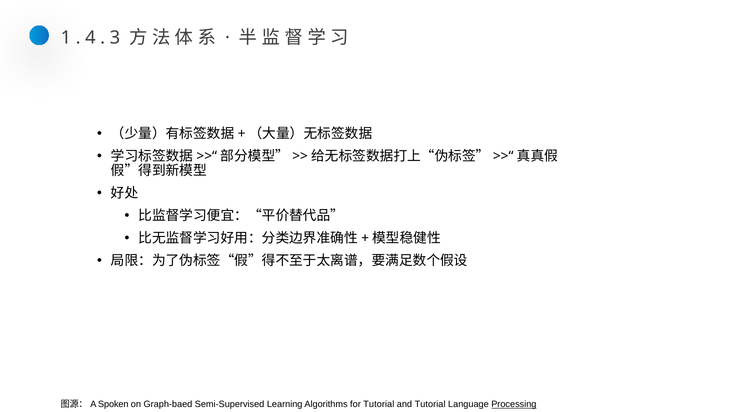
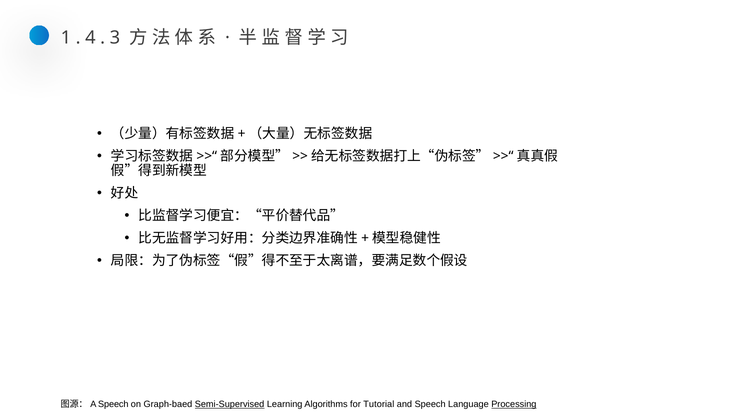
Spoken at (113, 404): Spoken -> Speech
Semi-Supervised underline: none -> present
and Tutorial: Tutorial -> Speech
